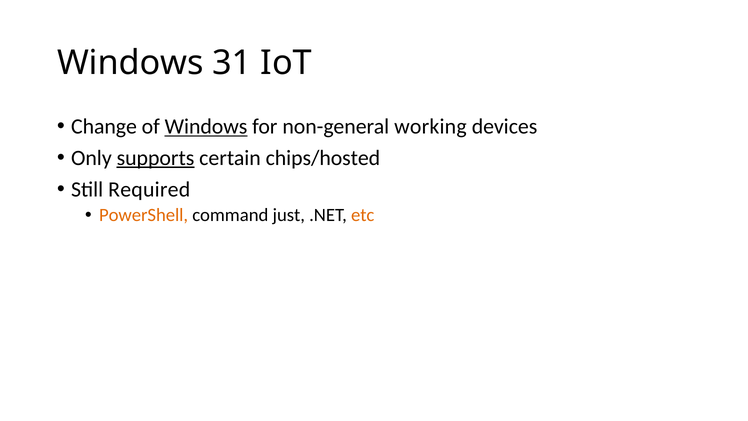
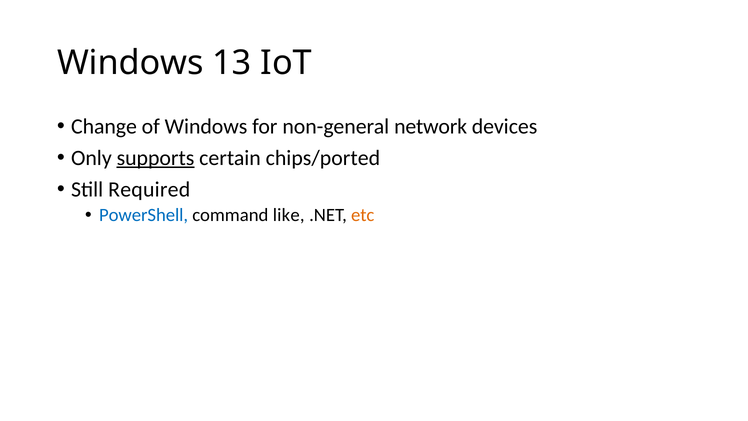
31: 31 -> 13
Windows at (206, 126) underline: present -> none
working: working -> network
chips/hosted: chips/hosted -> chips/ported
PowerShell colour: orange -> blue
just: just -> like
